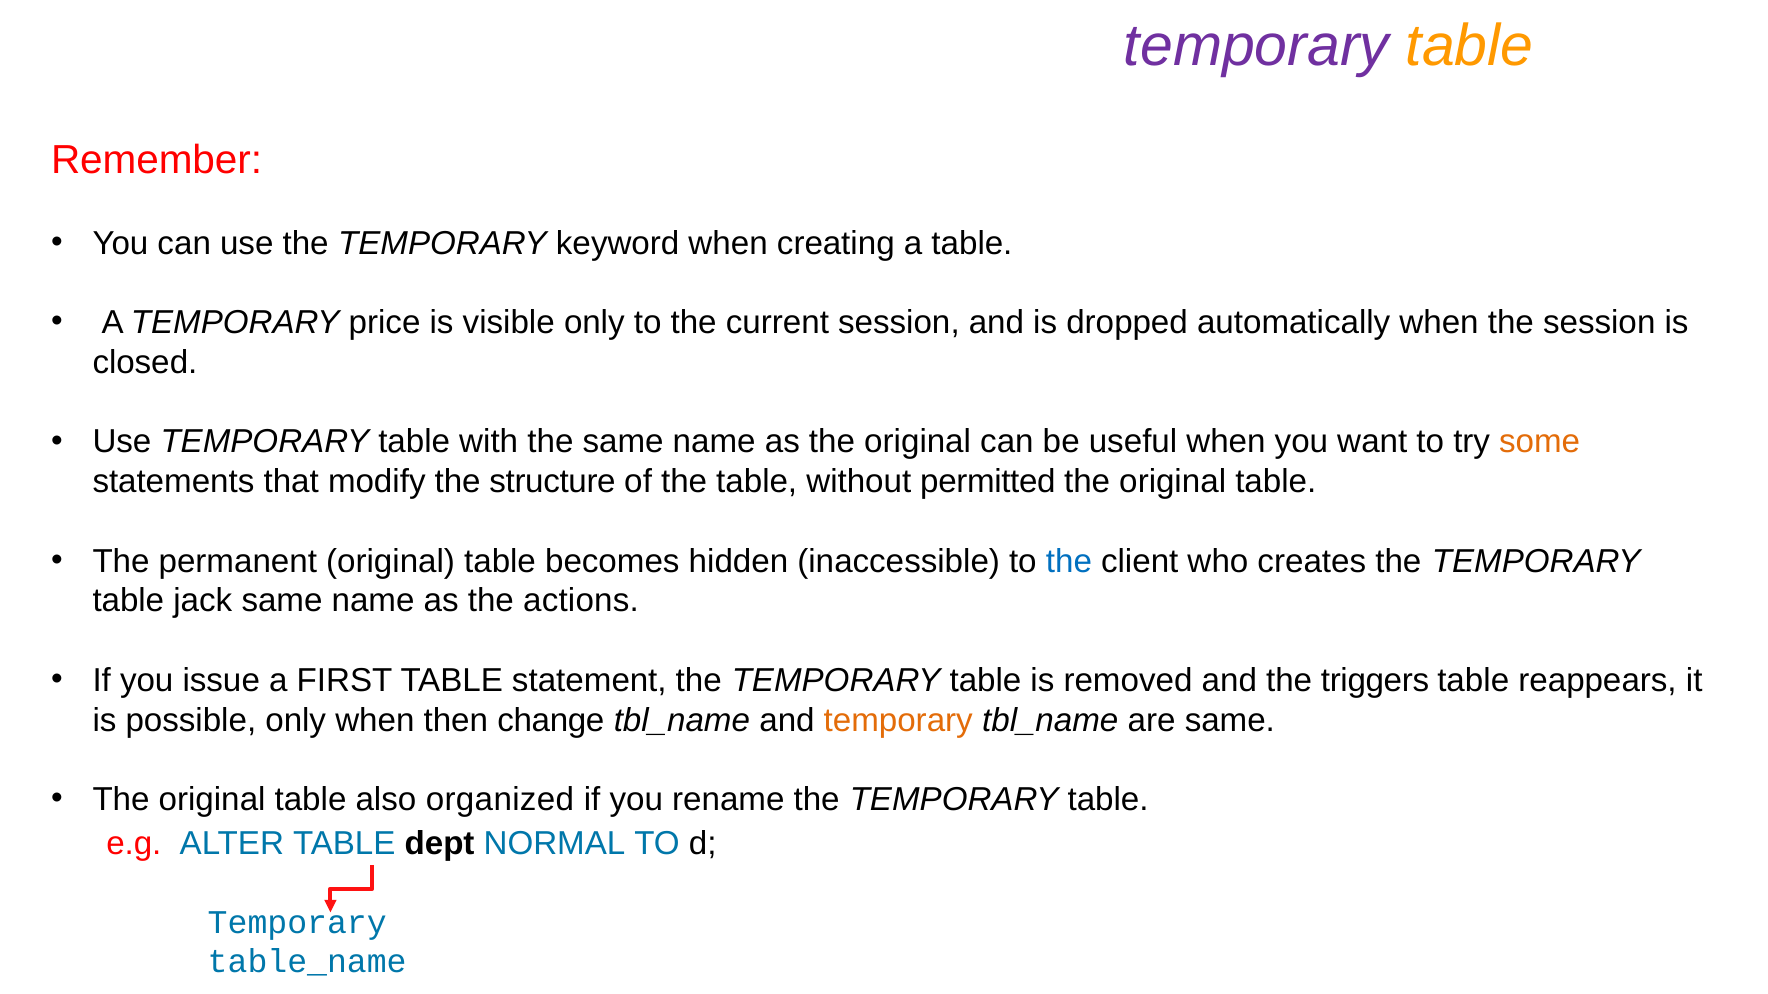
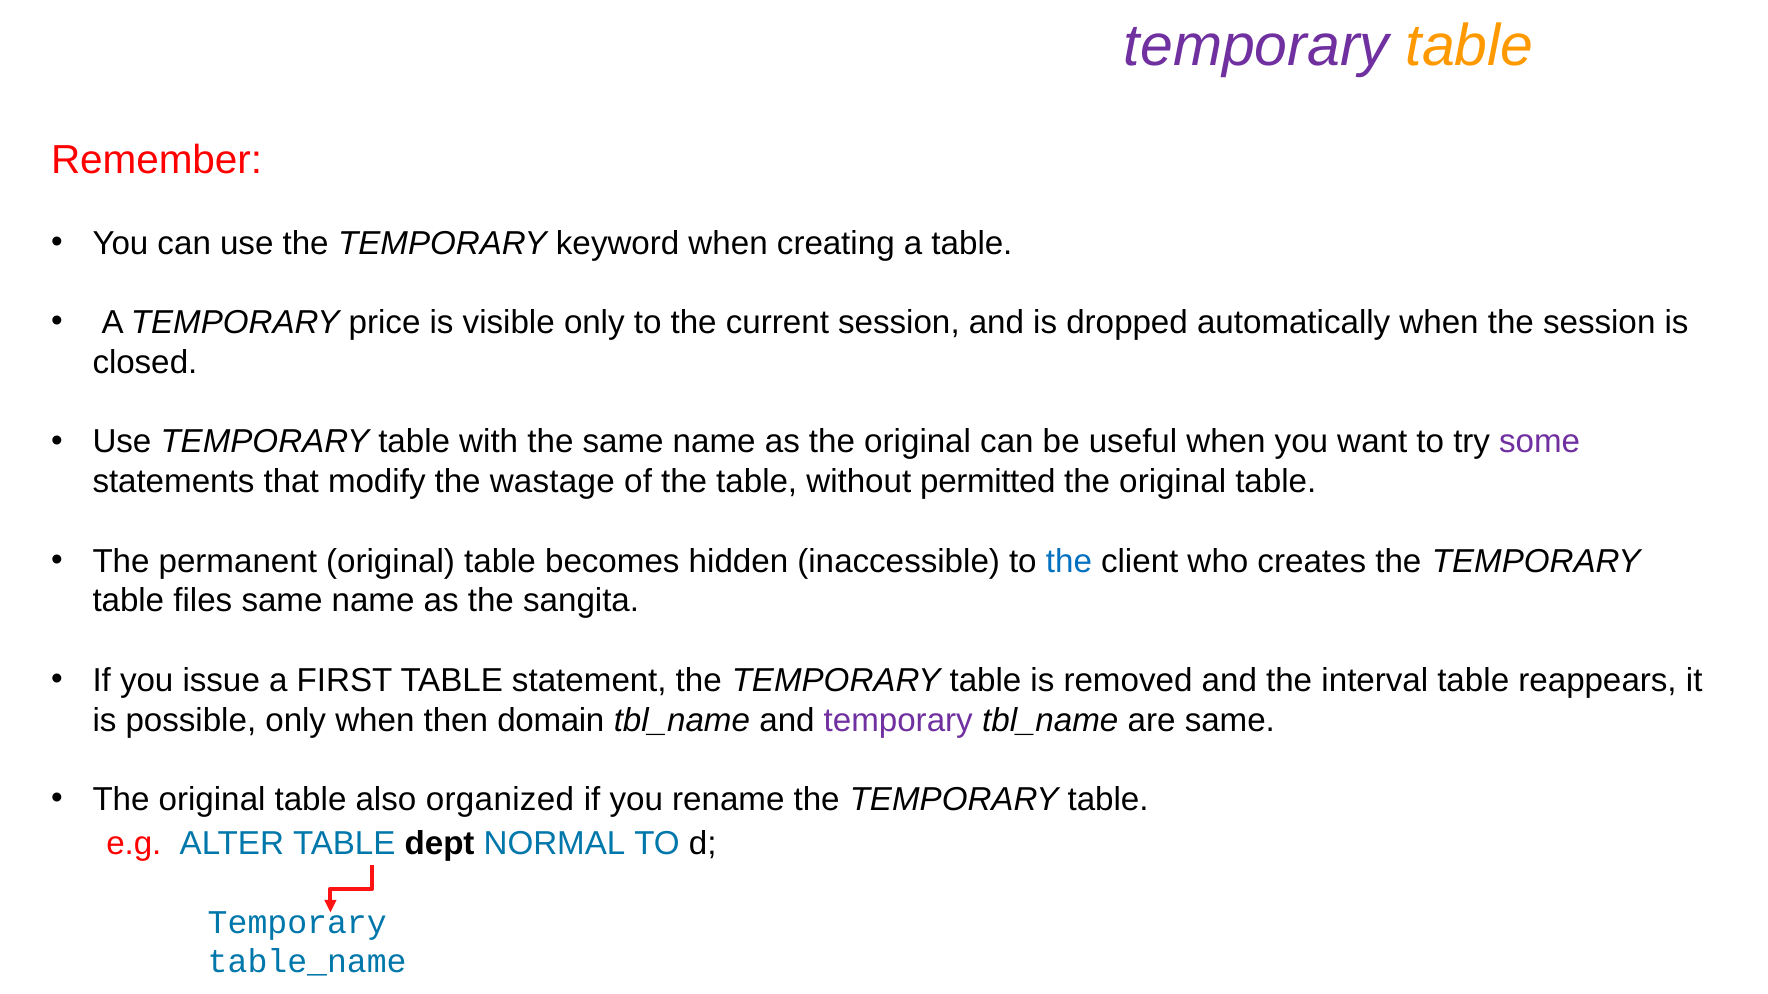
some colour: orange -> purple
structure: structure -> wastage
jack: jack -> files
actions: actions -> sangita
triggers: triggers -> interval
change: change -> domain
temporary at (898, 721) colour: orange -> purple
